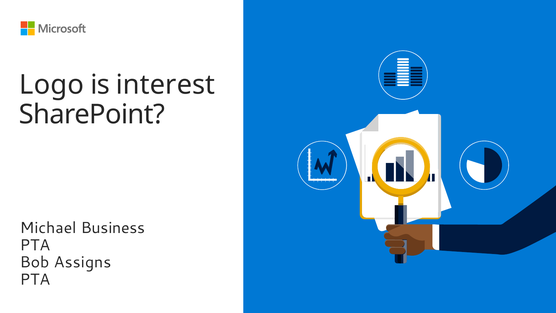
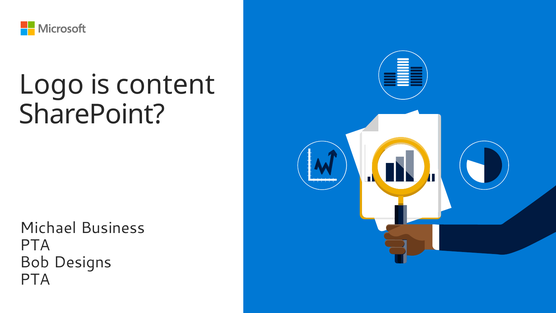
interest: interest -> content
Assigns: Assigns -> Designs
